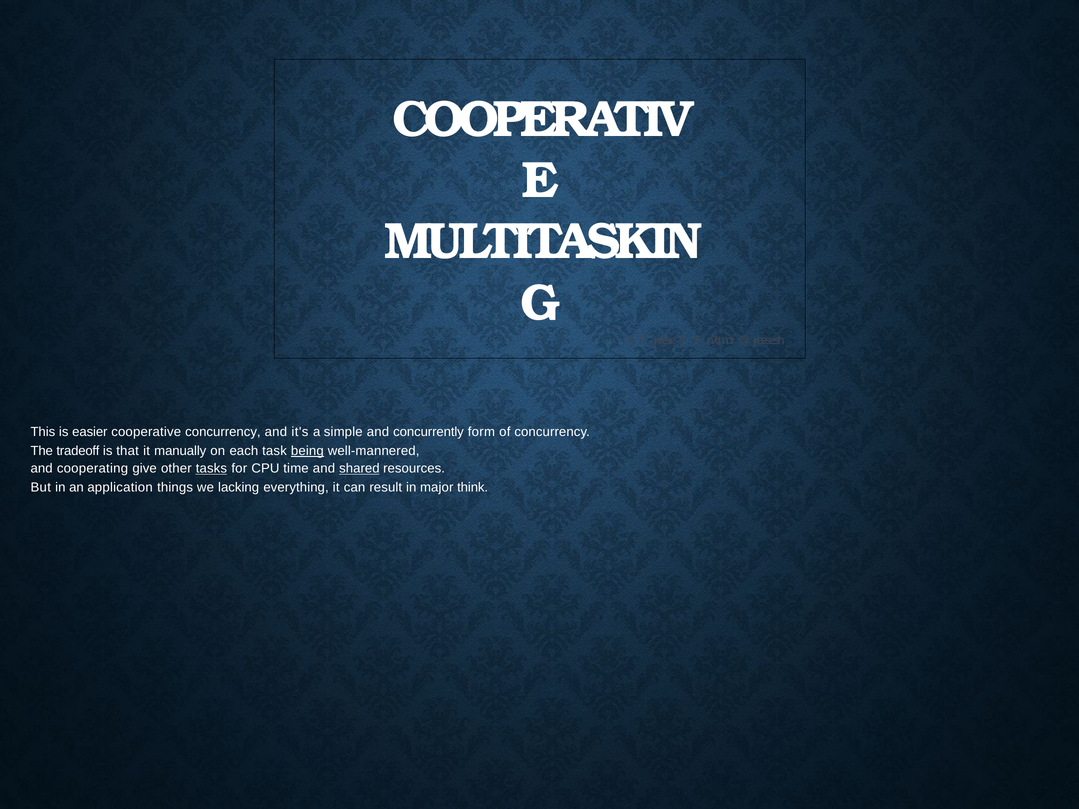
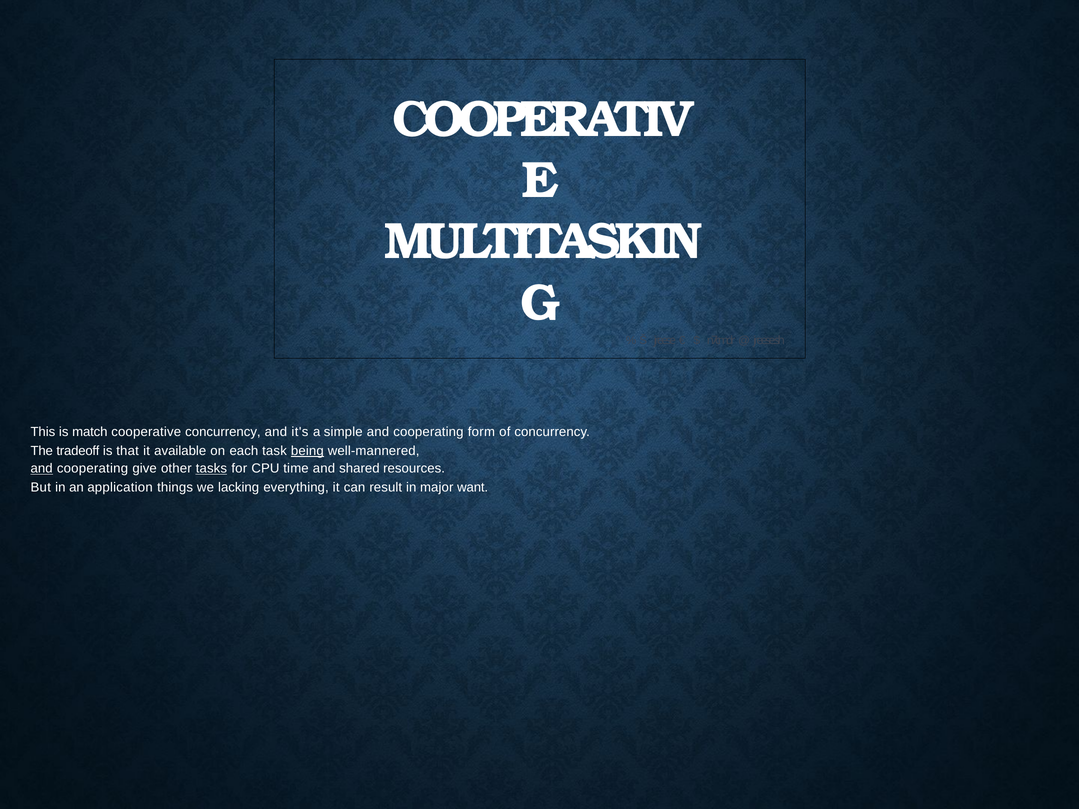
easier: easier -> match
simple and concurrently: concurrently -> cooperating
manually: manually -> available
and at (42, 469) underline: none -> present
shared underline: present -> none
think: think -> want
